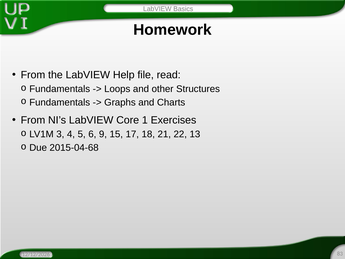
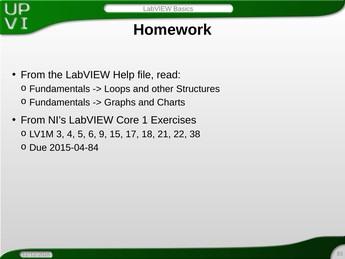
13: 13 -> 38
2015-04-68: 2015-04-68 -> 2015-04-84
